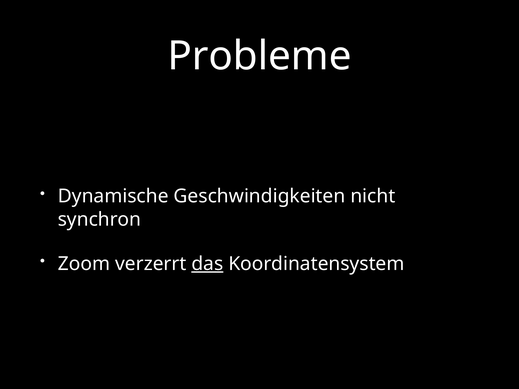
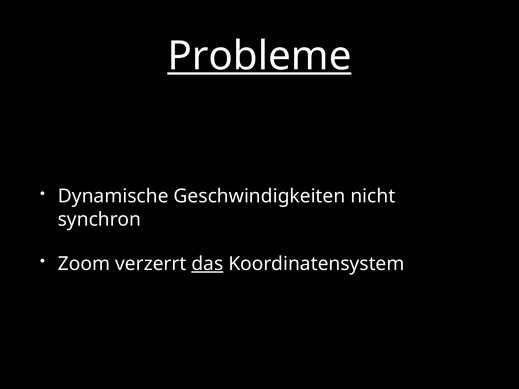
Probleme underline: none -> present
